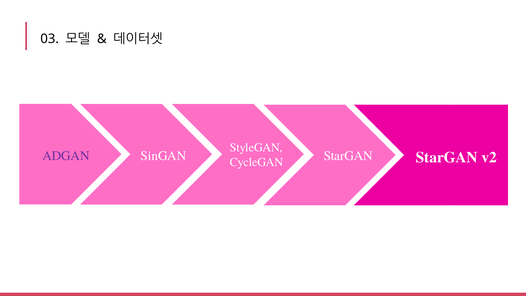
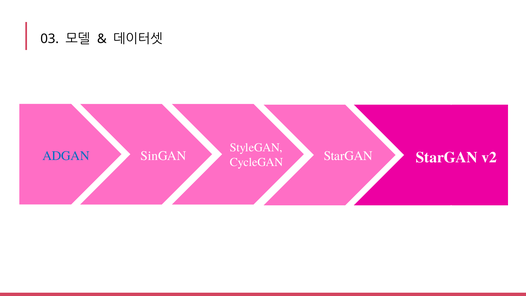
ADGAN colour: purple -> blue
